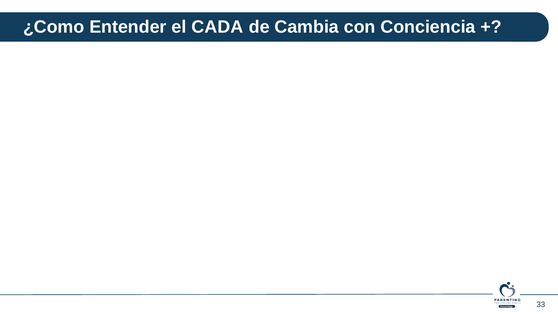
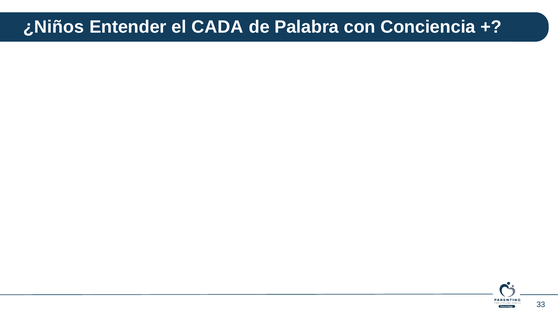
¿Como: ¿Como -> ¿Niños
Cambia: Cambia -> Palabra
